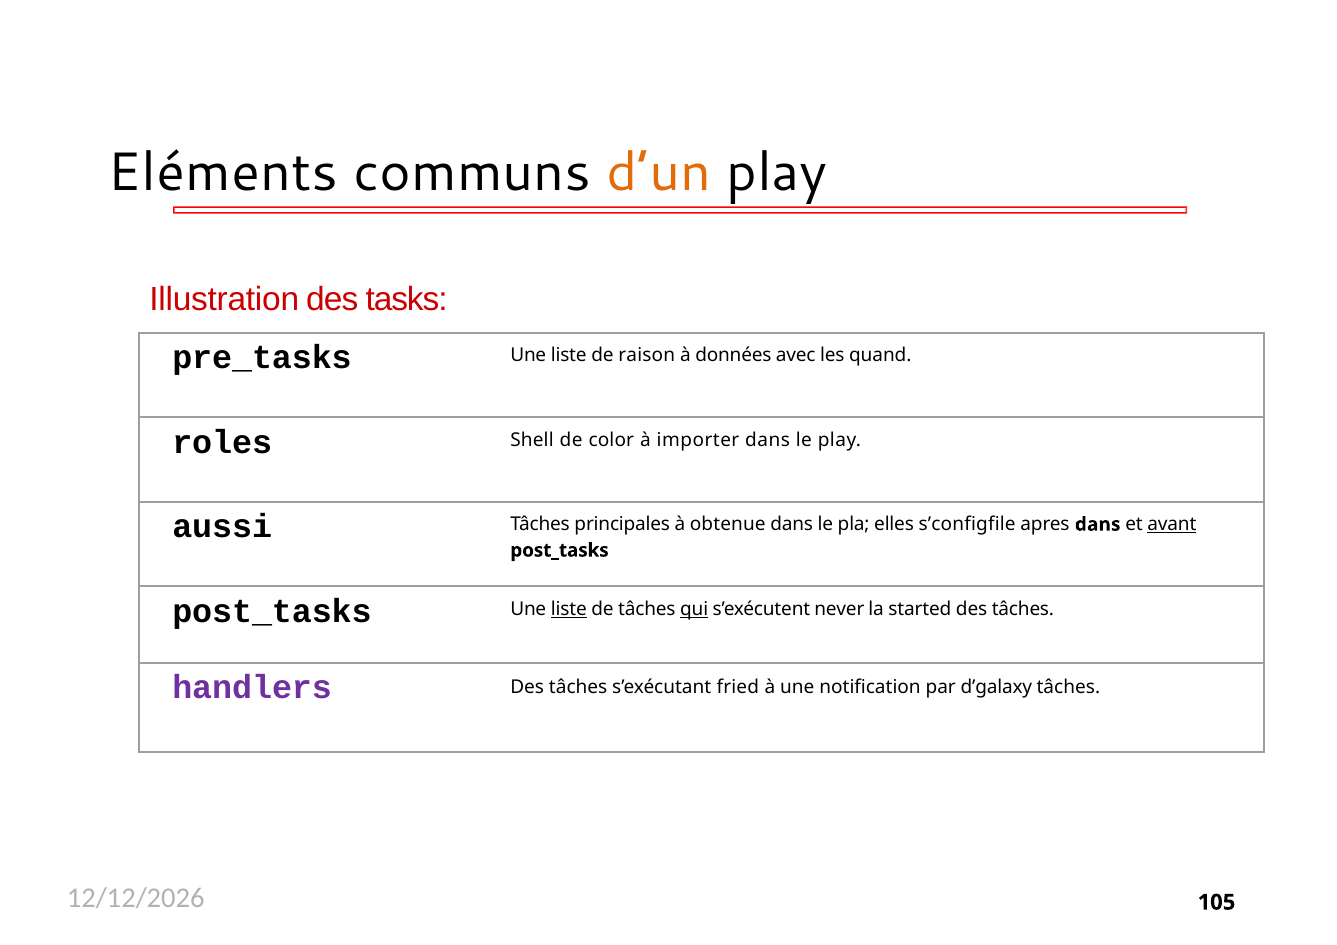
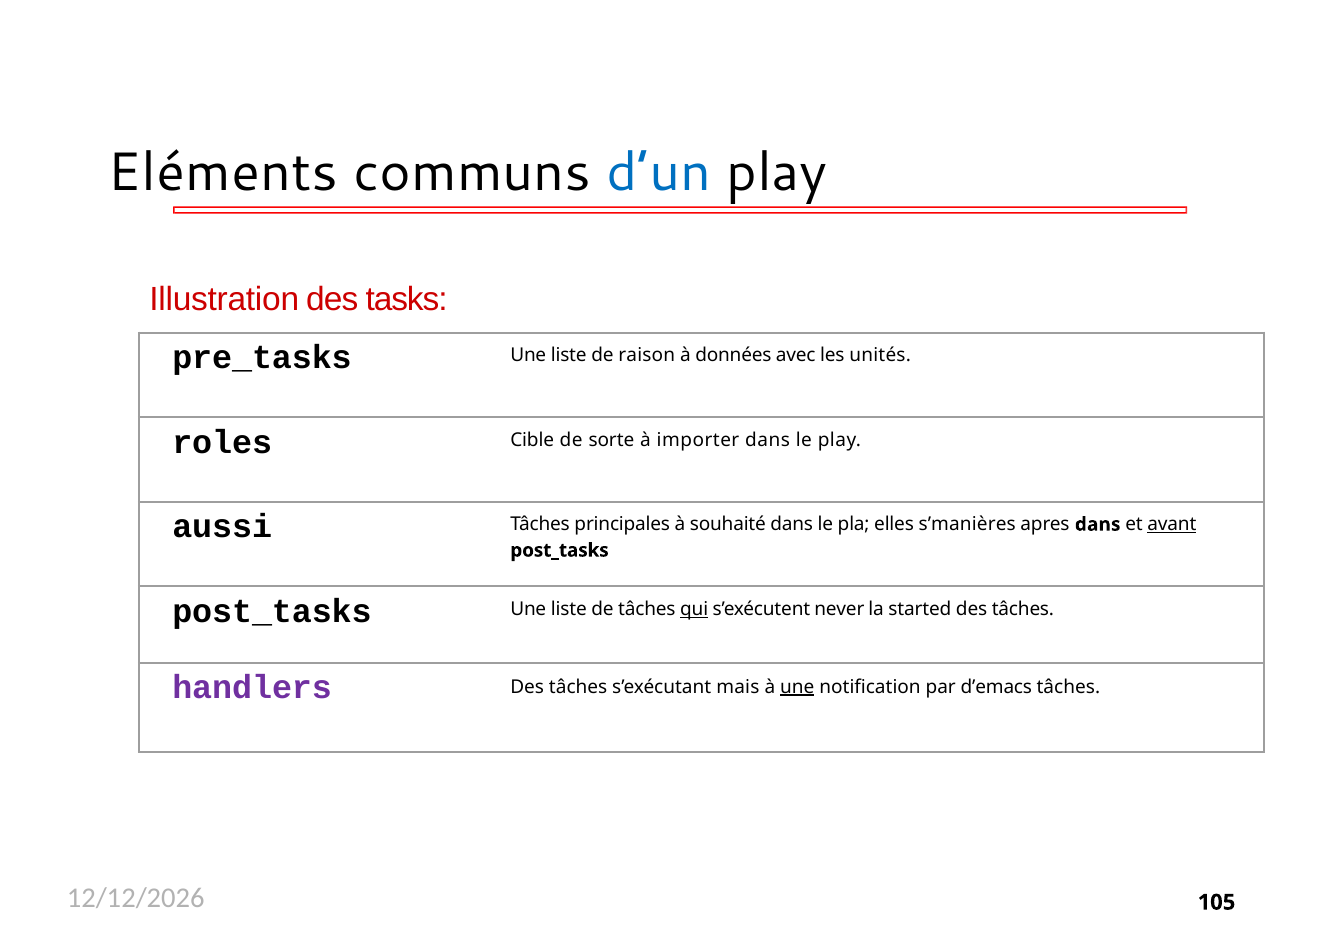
d’un colour: orange -> blue
quand: quand -> unités
Shell: Shell -> Cible
color: color -> sorte
obtenue: obtenue -> souhaité
s’configfile: s’configfile -> s’manières
liste at (569, 609) underline: present -> none
fried: fried -> mais
une at (797, 687) underline: none -> present
d’galaxy: d’galaxy -> d’emacs
